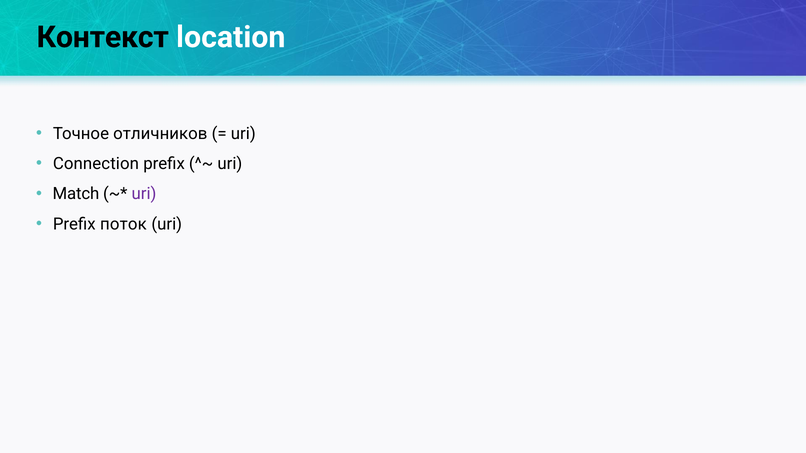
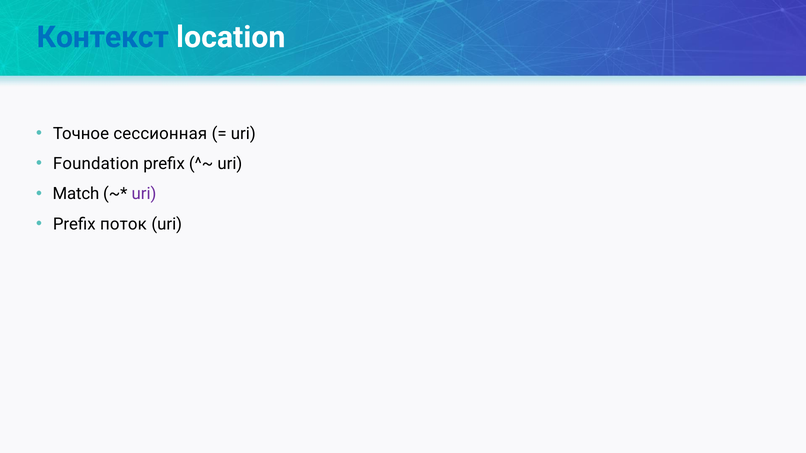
Контекст colour: black -> blue
отличников: отличников -> сессионная
Connection: Connection -> Foundation
